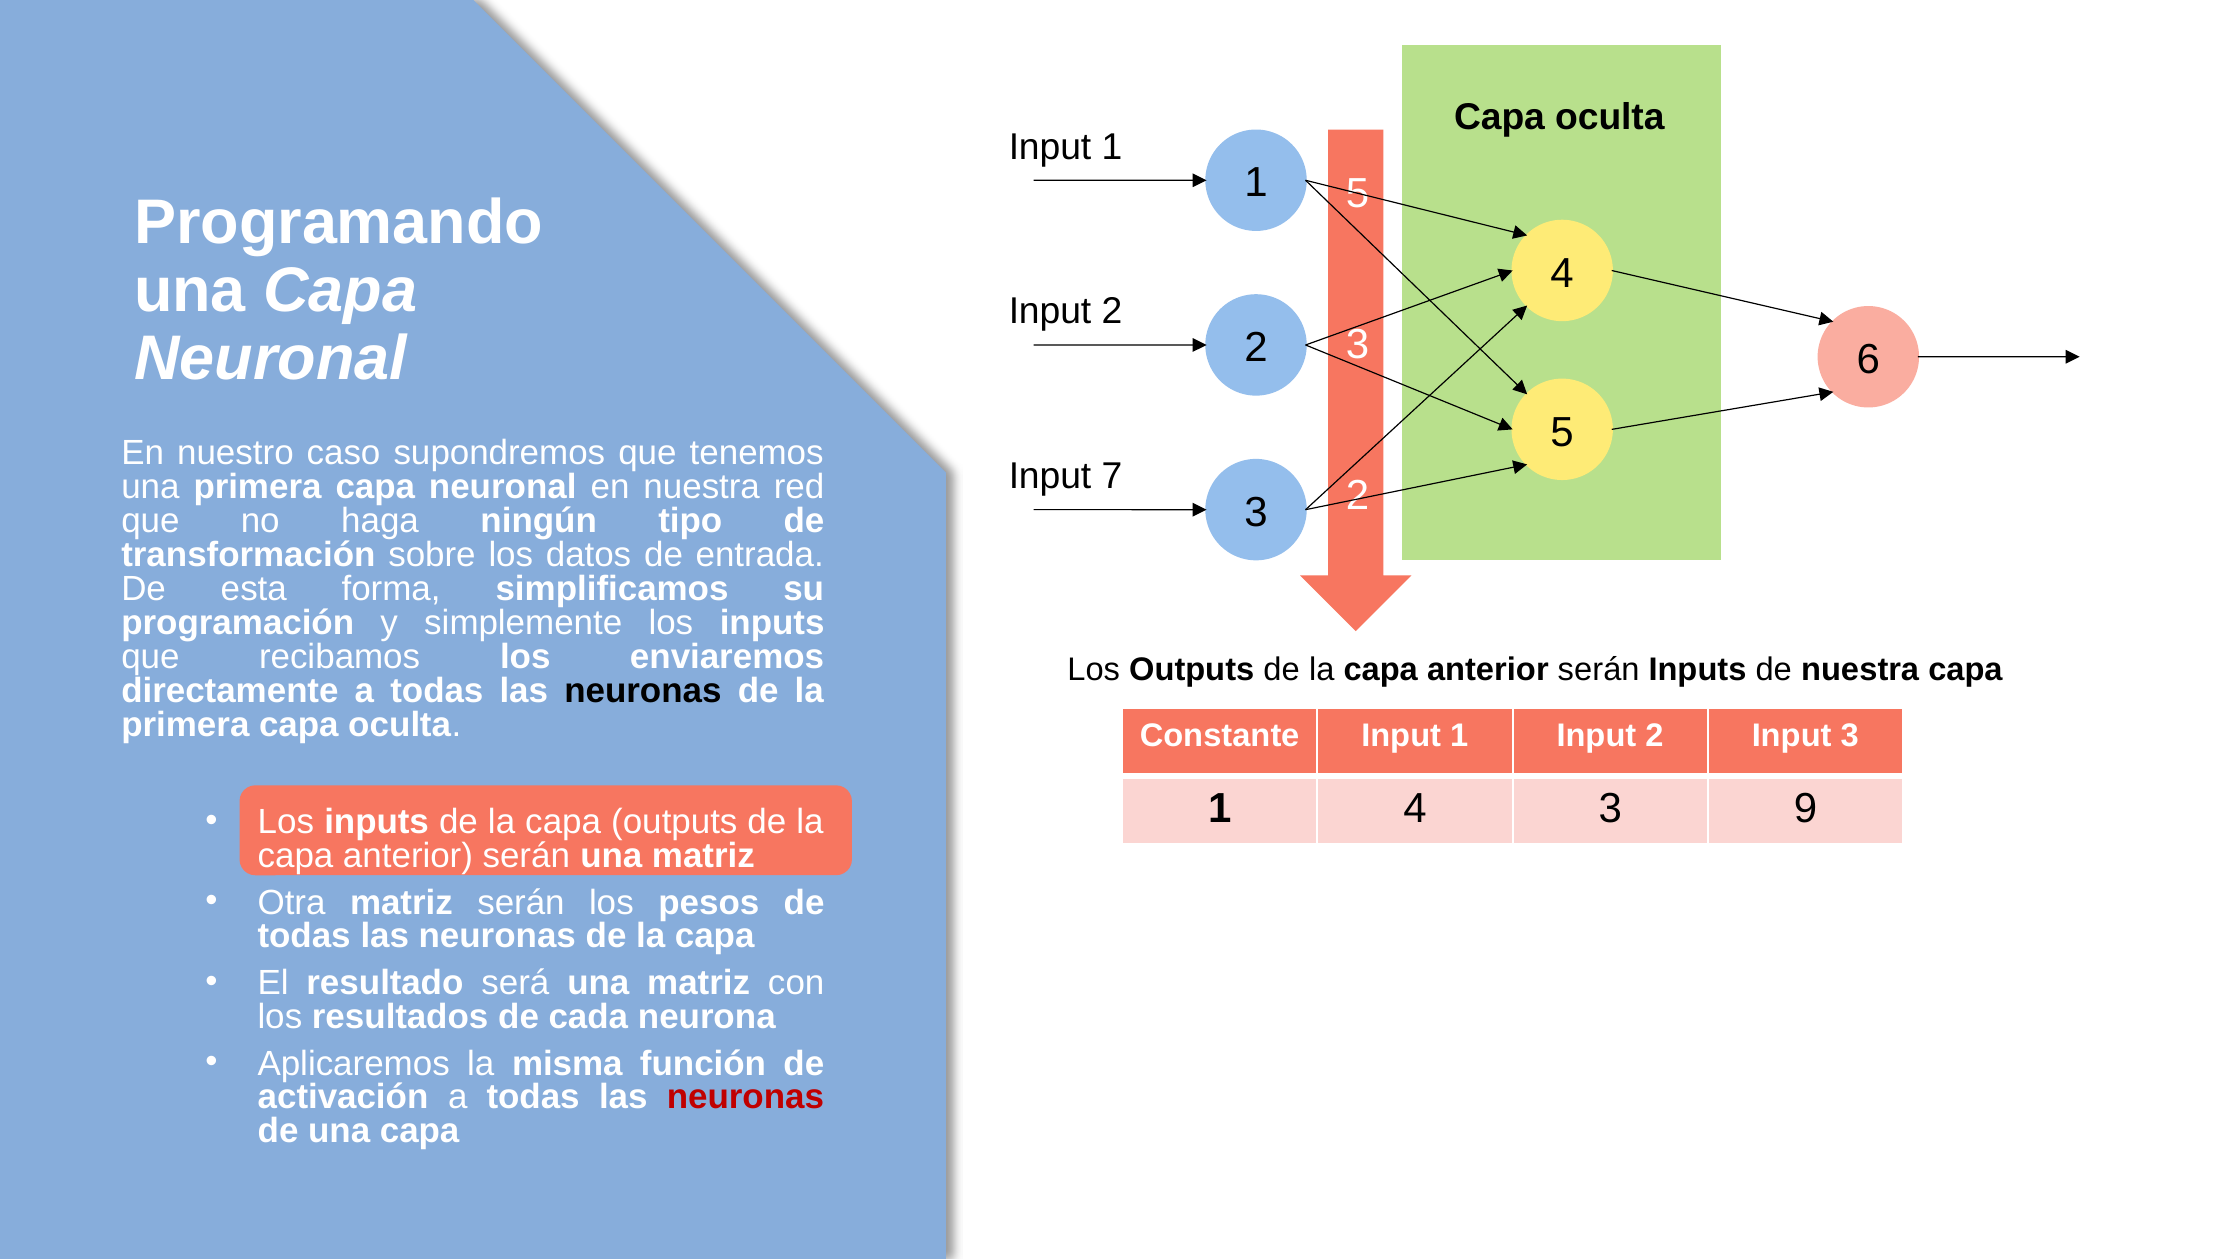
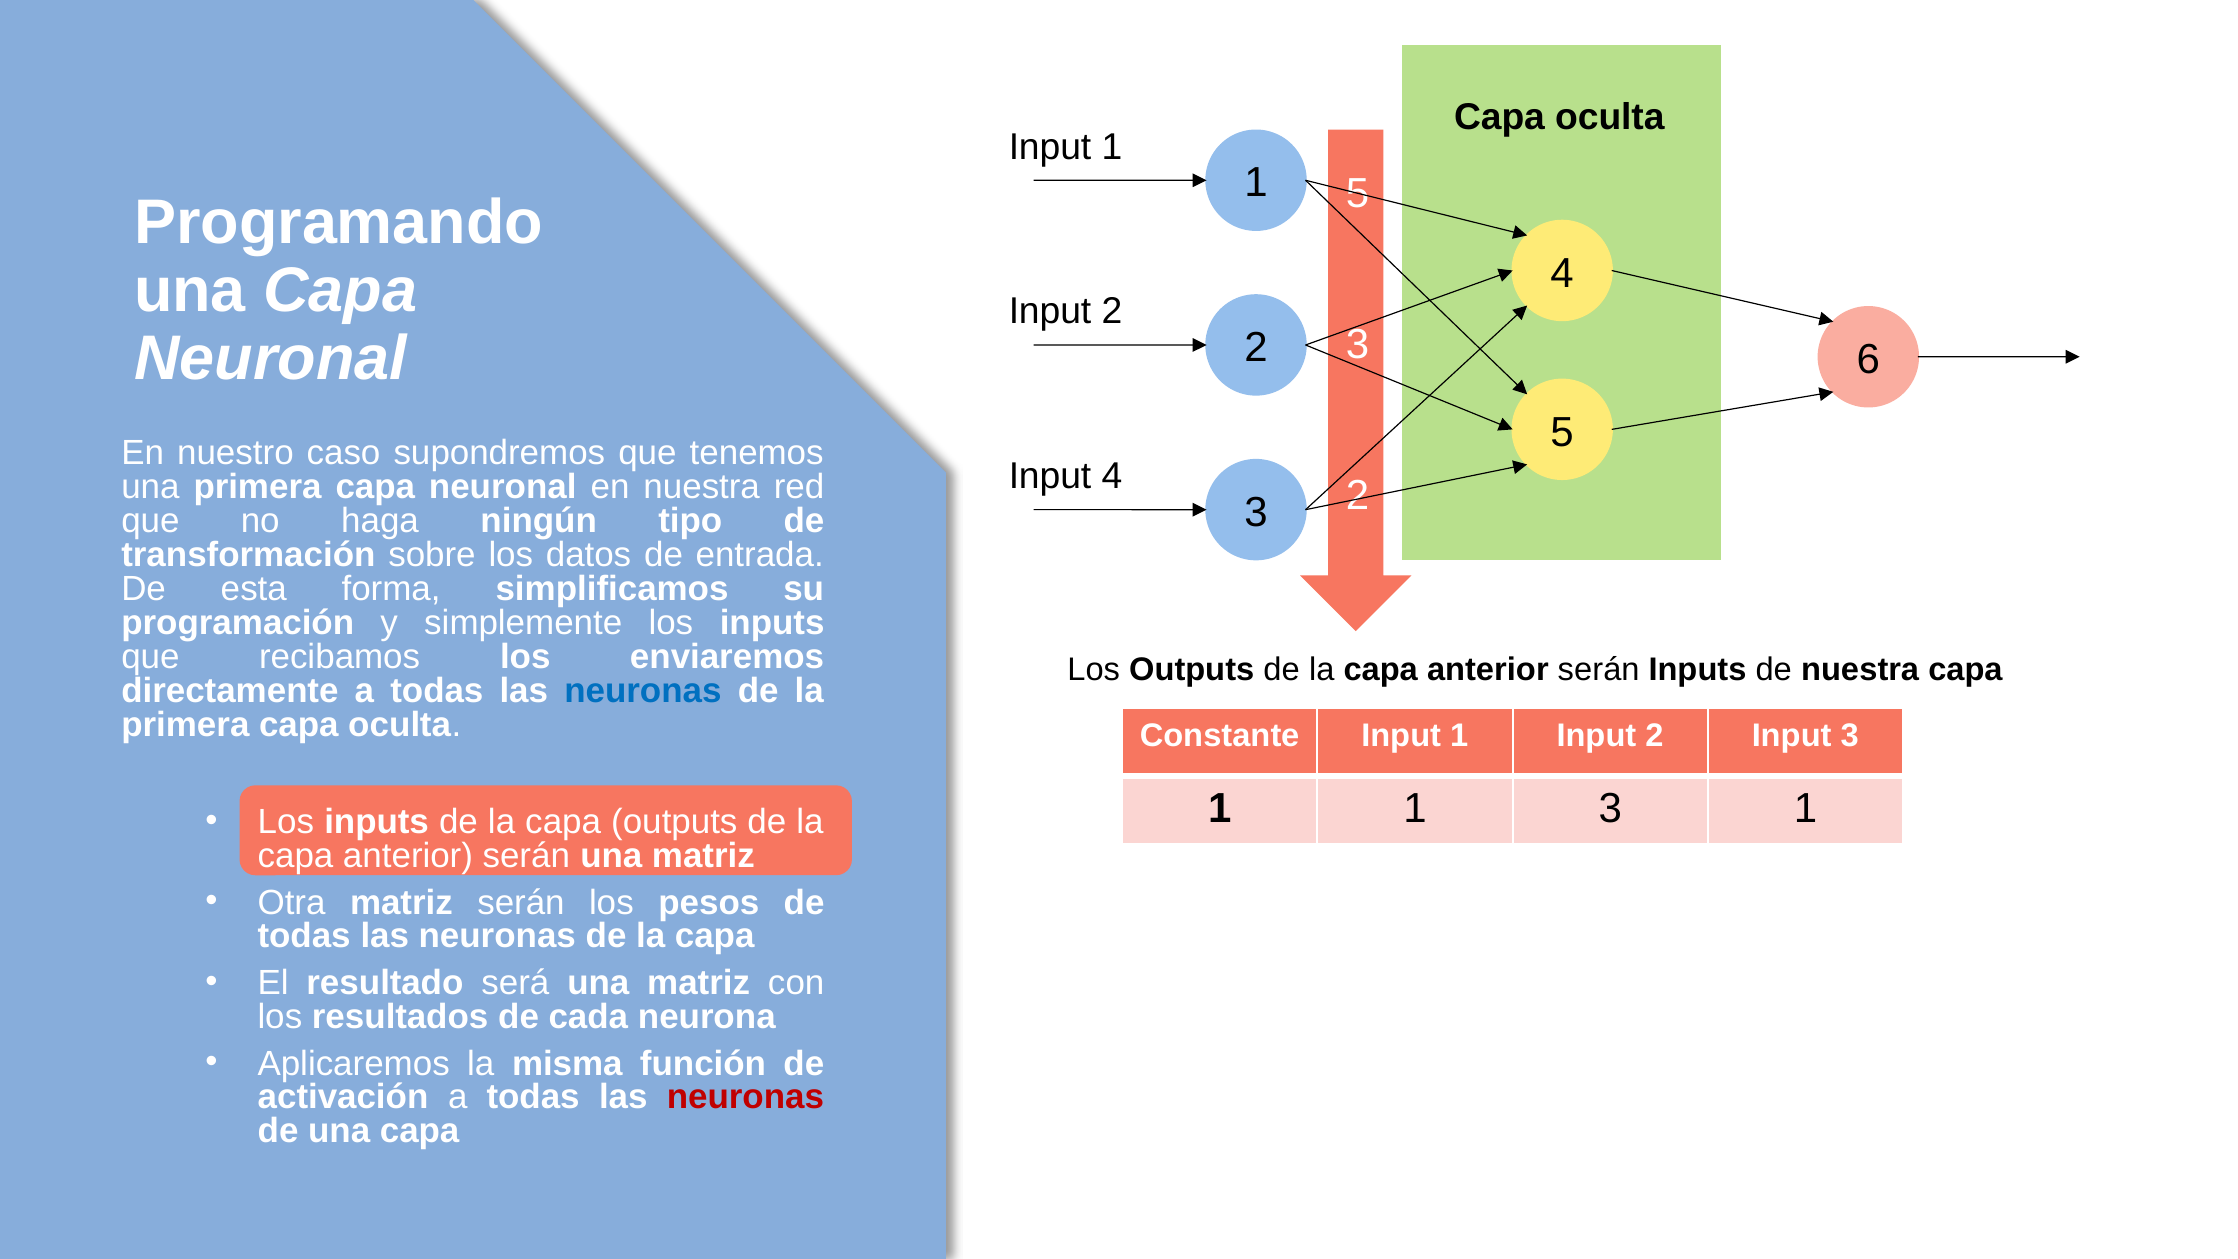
Input 7: 7 -> 4
neuronas at (643, 691) colour: black -> blue
1 4: 4 -> 1
9 at (1805, 809): 9 -> 1
